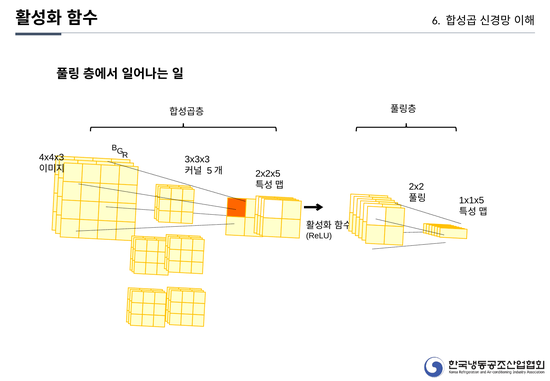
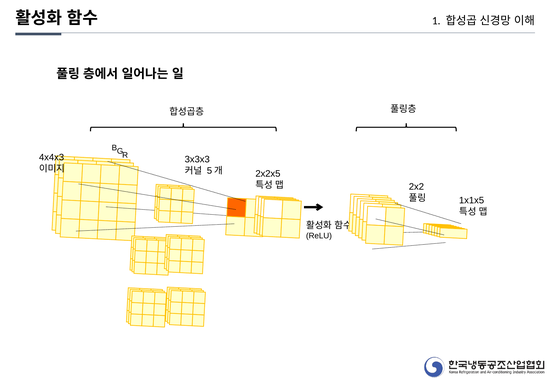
6: 6 -> 1
